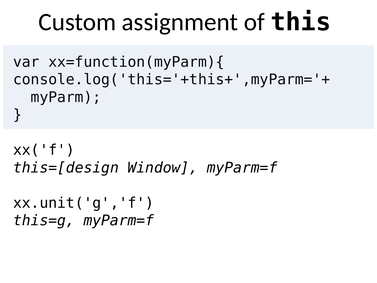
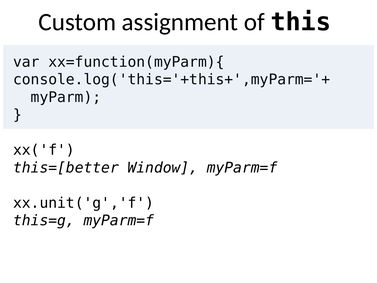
this=[design: this=[design -> this=[better
